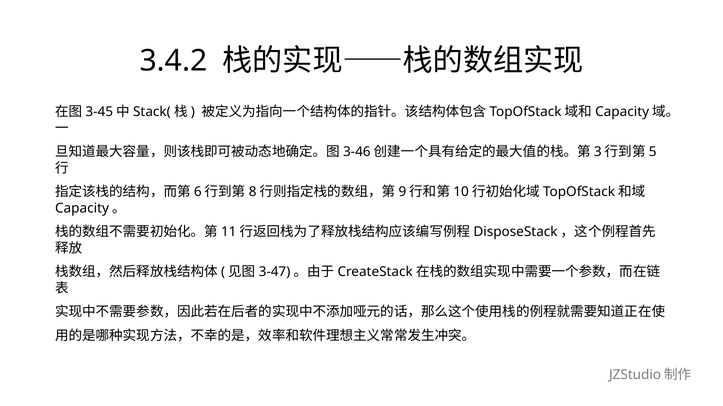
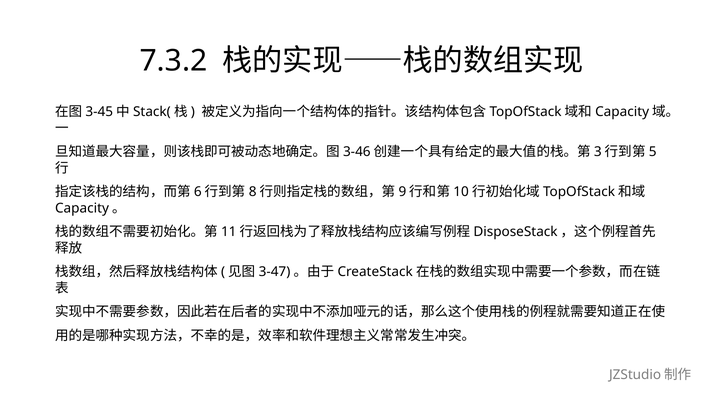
3.4.2: 3.4.2 -> 7.3.2
